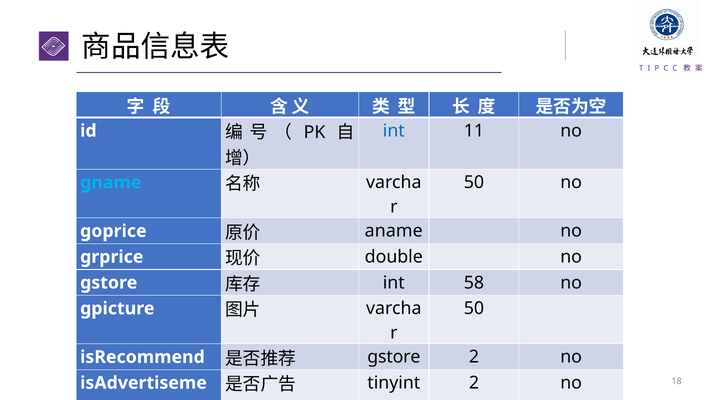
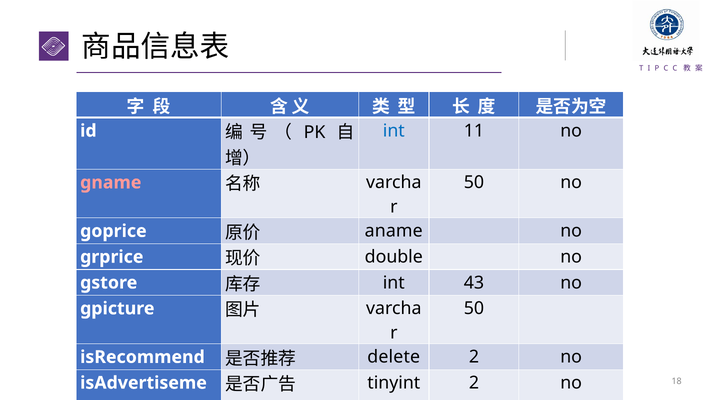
gname colour: light blue -> pink
58: 58 -> 43
gstore at (394, 357): gstore -> delete
